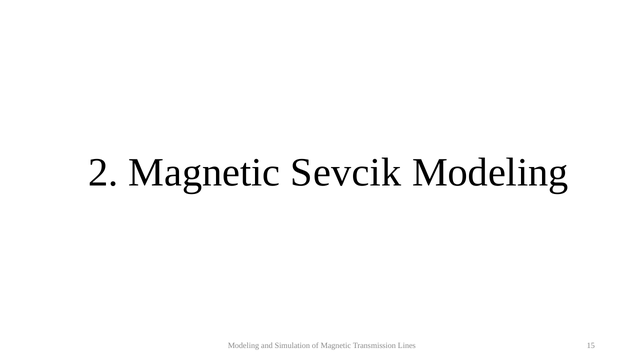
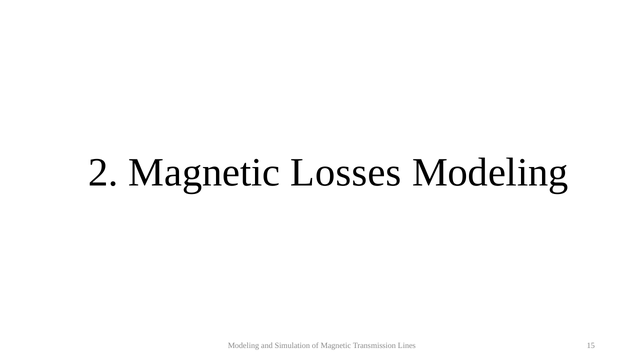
Sevcik: Sevcik -> Losses
